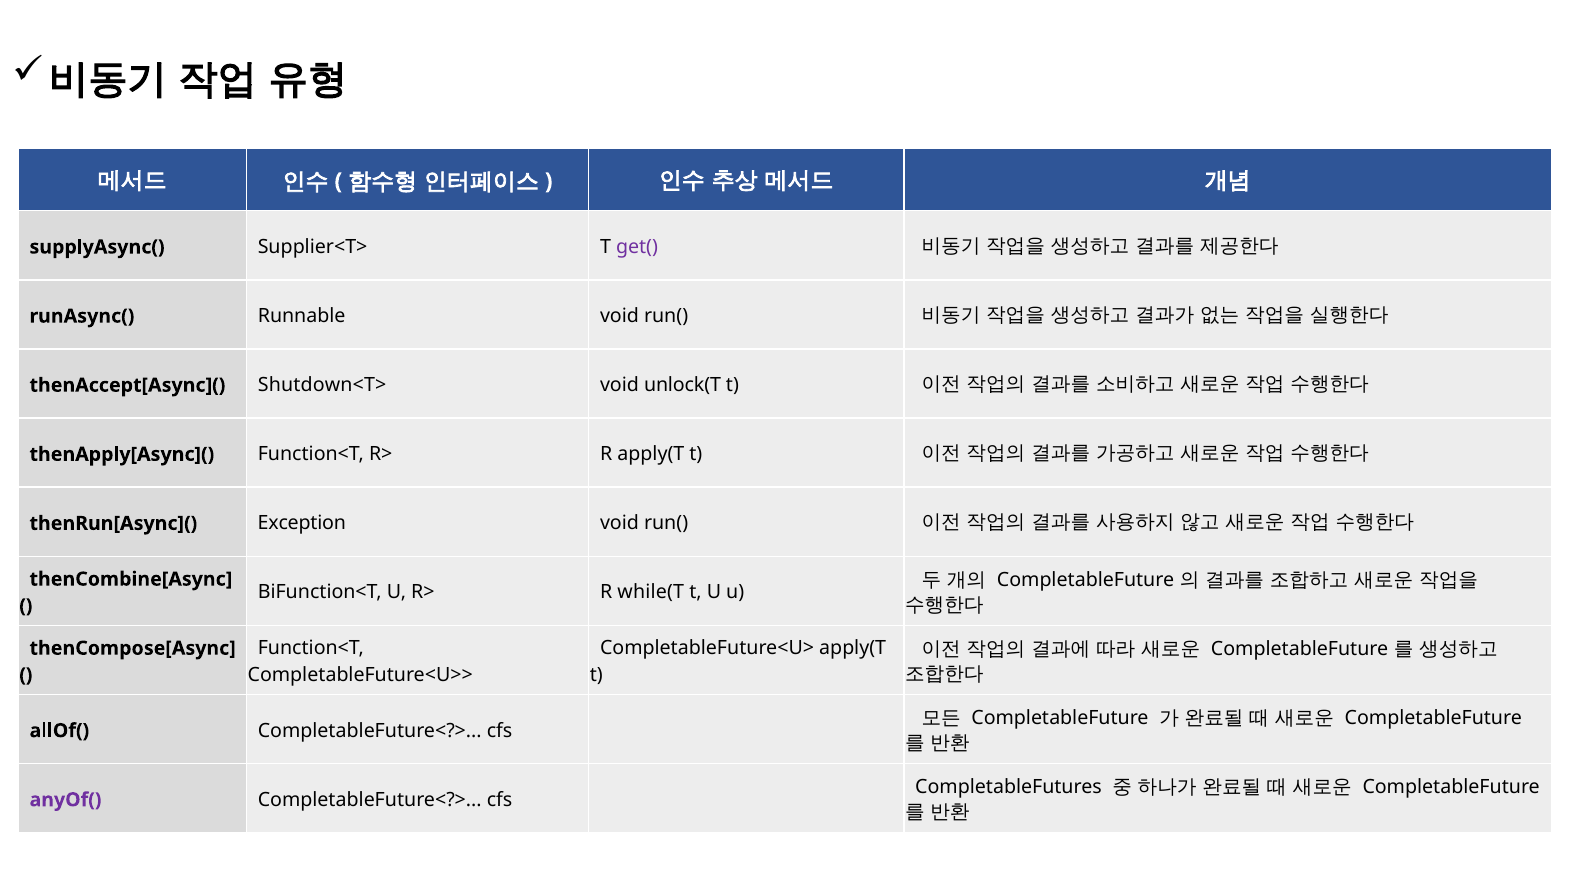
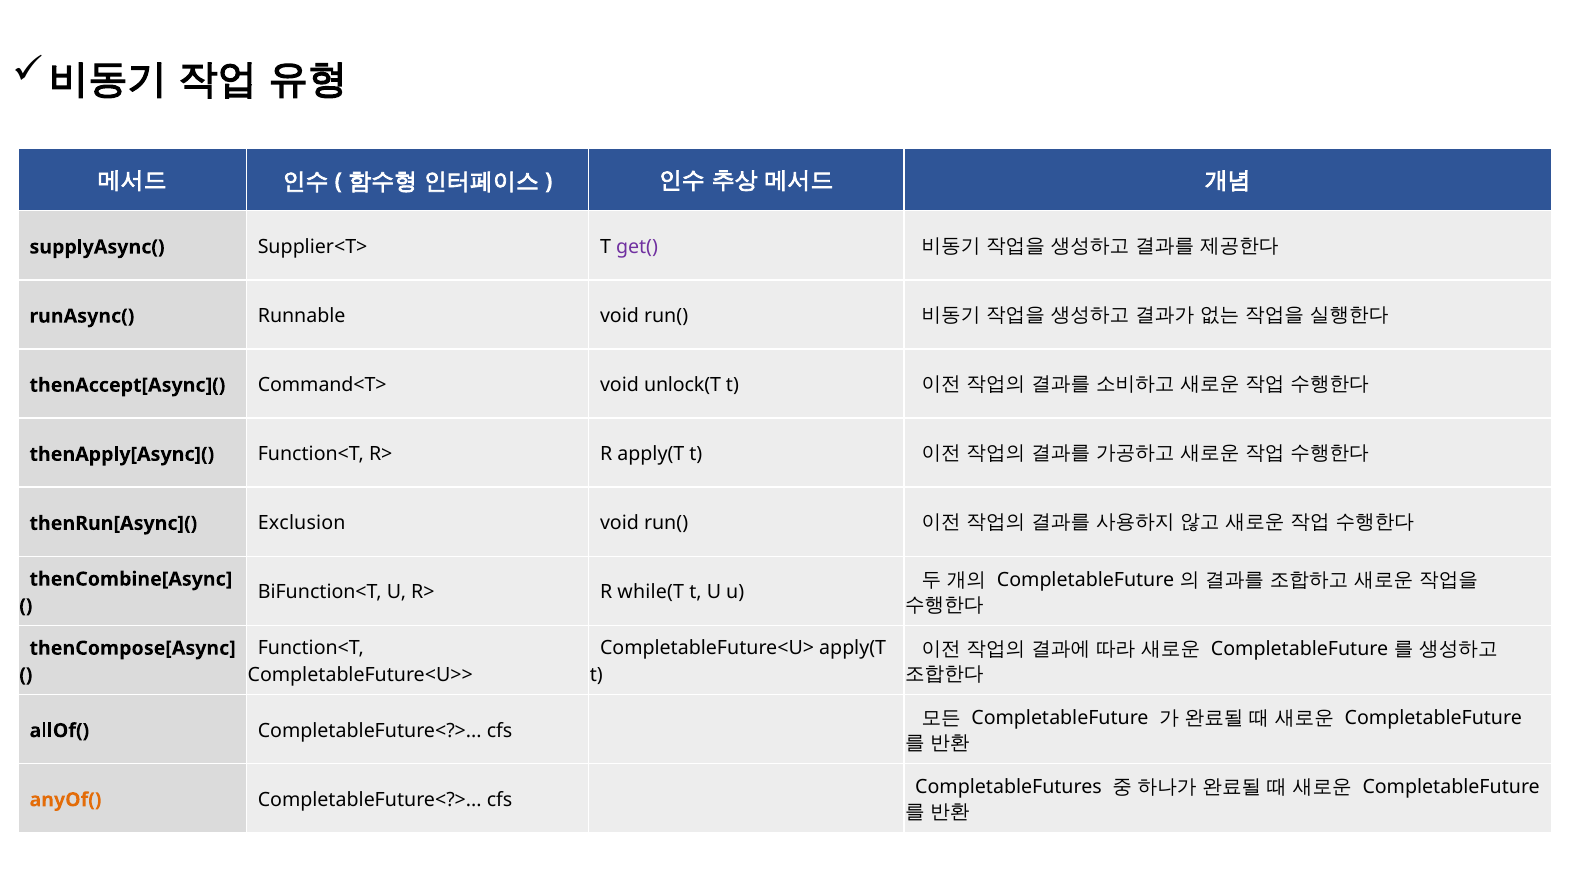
Shutdown<T>: Shutdown<T> -> Command<T>
Exception: Exception -> Exclusion
anyOf( colour: purple -> orange
